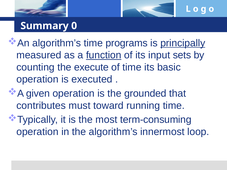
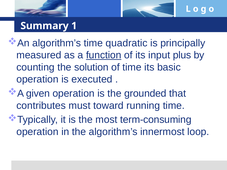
0: 0 -> 1
programs: programs -> quadratic
principally underline: present -> none
sets: sets -> plus
execute: execute -> solution
